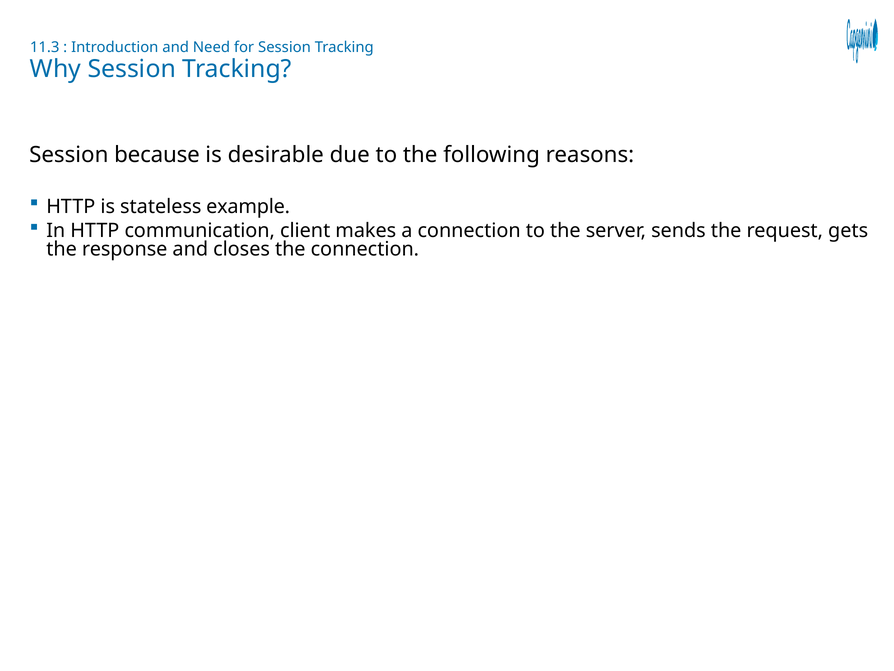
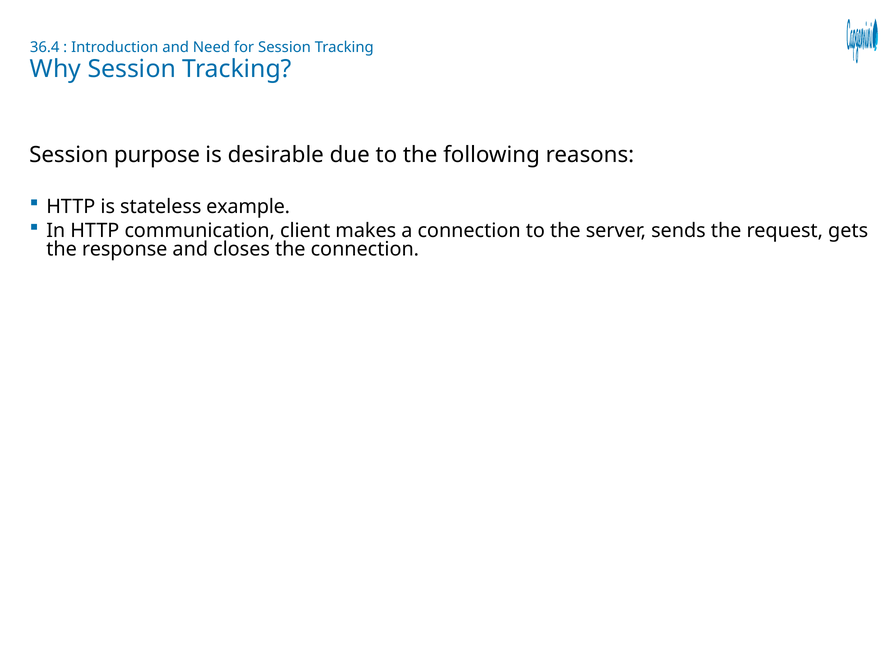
11.3: 11.3 -> 36.4
because: because -> purpose
